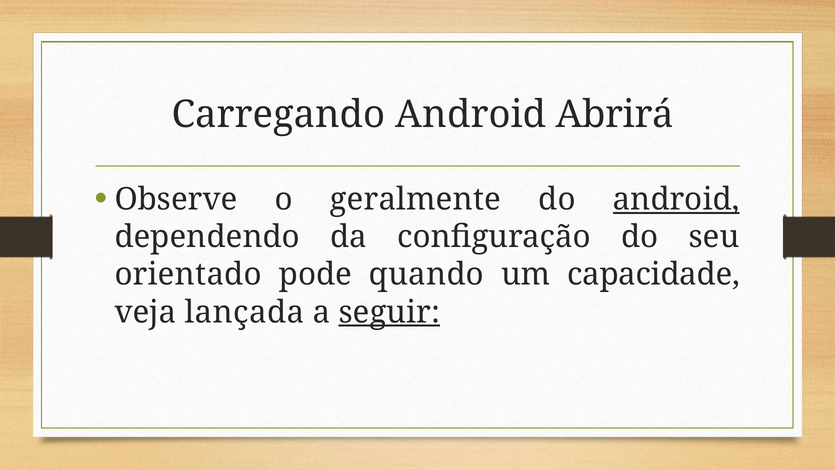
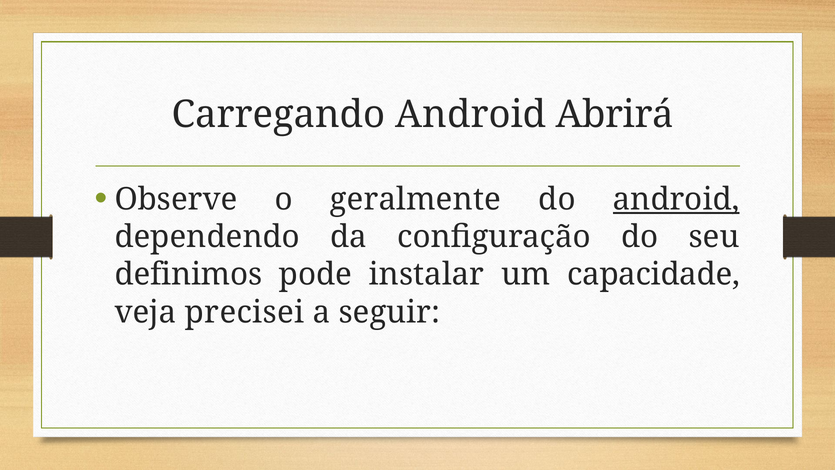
orientado: orientado -> definimos
quando: quando -> instalar
lançada: lançada -> precisei
seguir underline: present -> none
